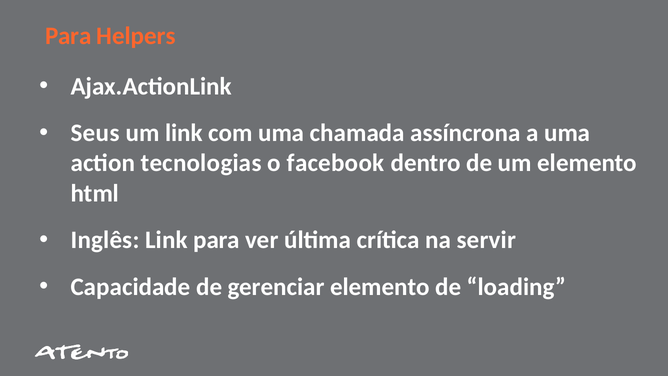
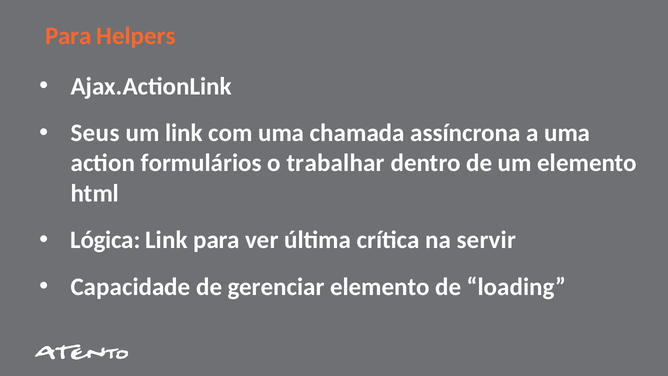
tecnologias: tecnologias -> formulários
facebook: facebook -> trabalhar
Inglês: Inglês -> Lógica
